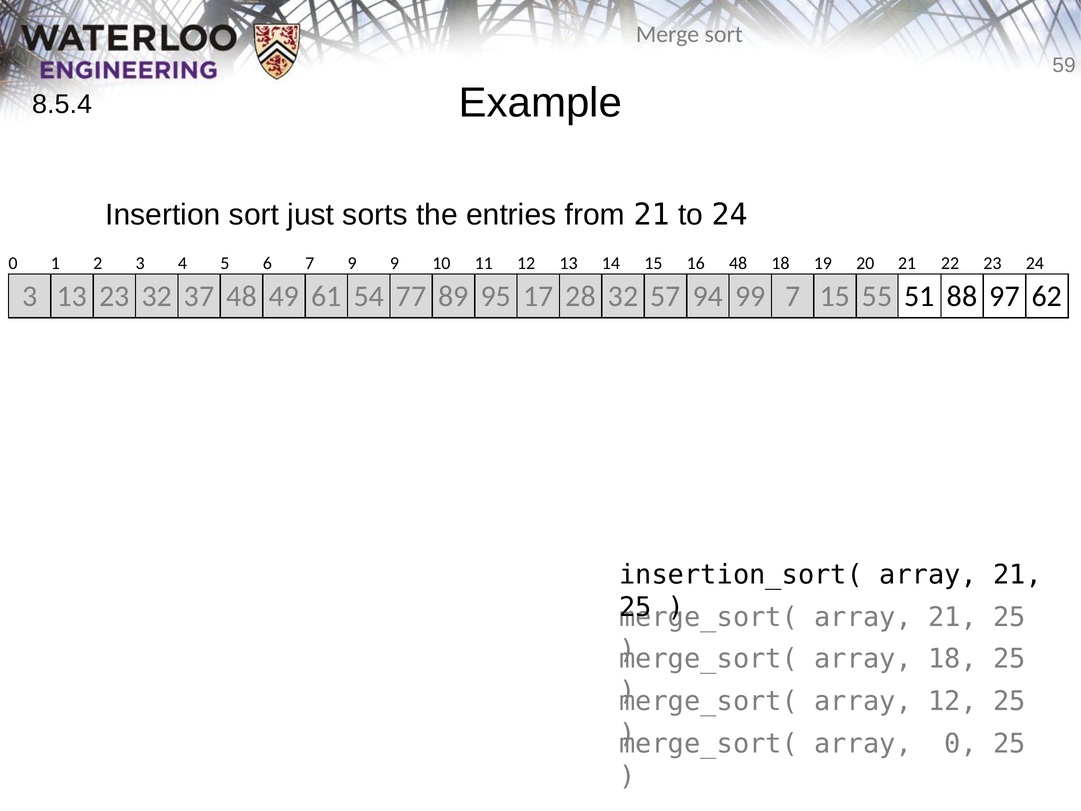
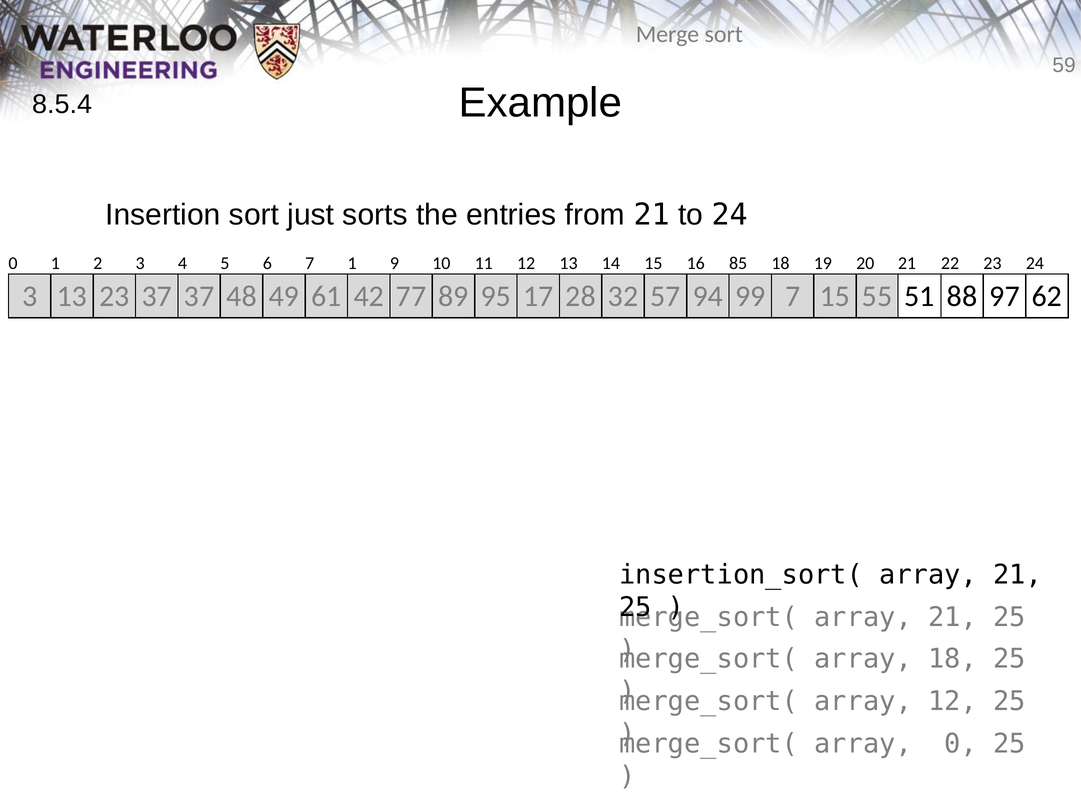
7 9: 9 -> 1
16 48: 48 -> 85
23 32: 32 -> 37
54: 54 -> 42
